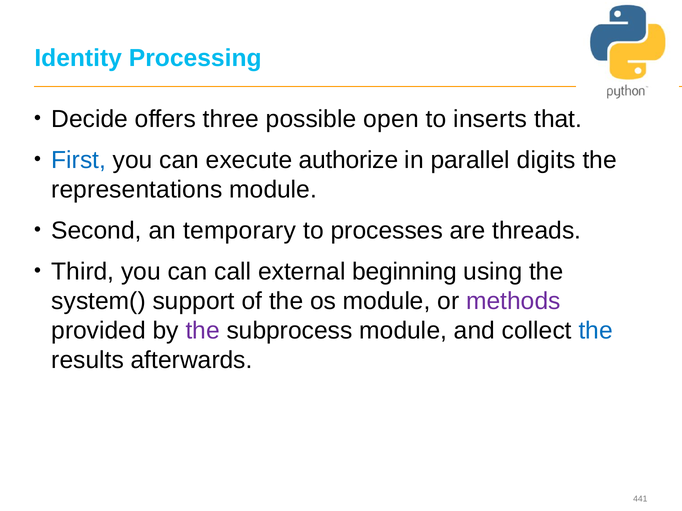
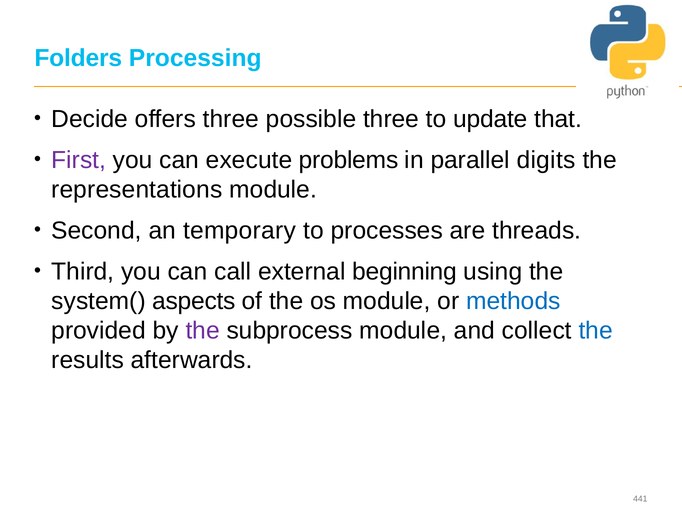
Identity: Identity -> Folders
possible open: open -> three
inserts: inserts -> update
First colour: blue -> purple
authorize: authorize -> problems
support: support -> aspects
methods colour: purple -> blue
